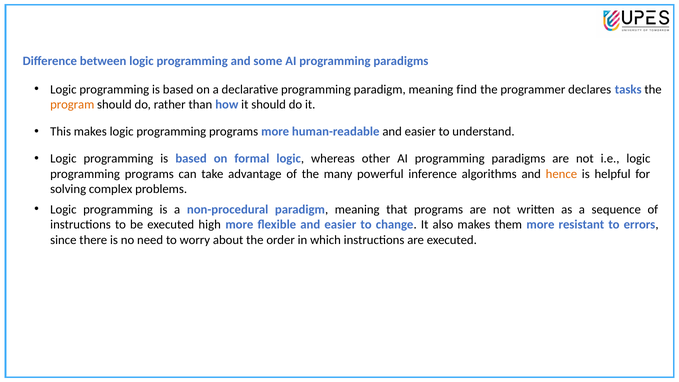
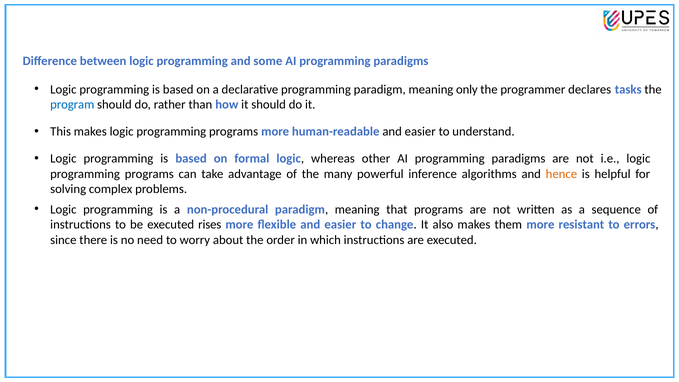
find: find -> only
program colour: orange -> blue
high: high -> rises
